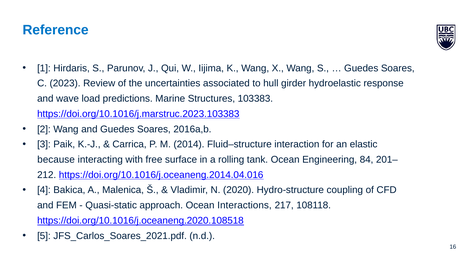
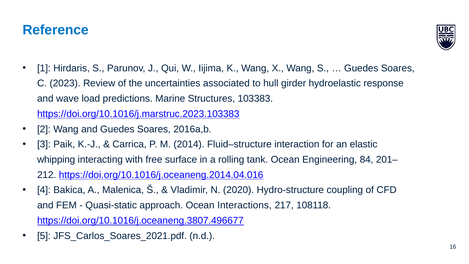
because: because -> whipping
https://doi.org/10.1016/j.oceaneng.2020.108518: https://doi.org/10.1016/j.oceaneng.2020.108518 -> https://doi.org/10.1016/j.oceaneng.3807.496677
